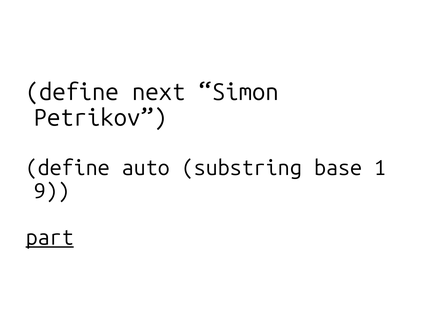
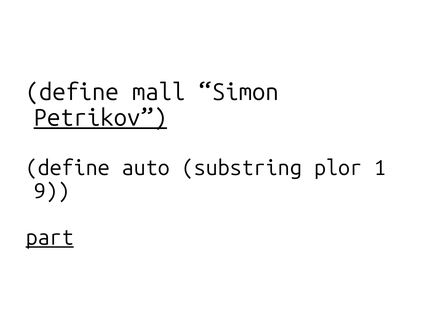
next: next -> mall
Petrikov underline: none -> present
base: base -> plor
